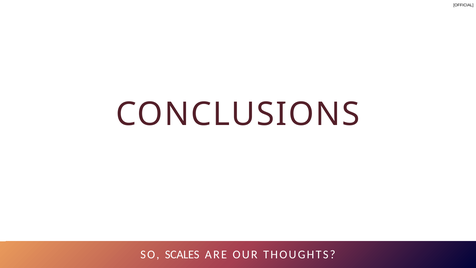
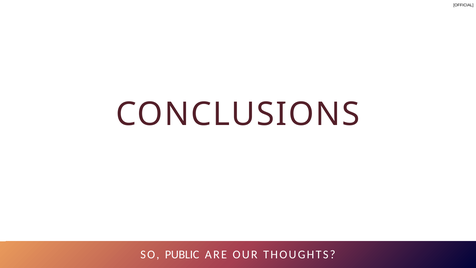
SCALES: SCALES -> PUBLIC
